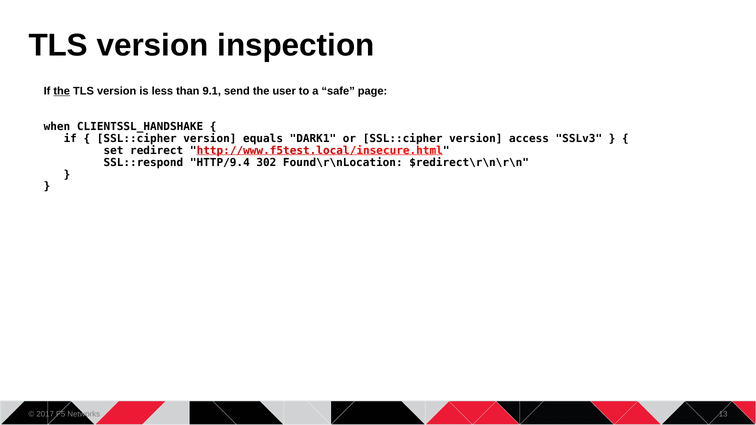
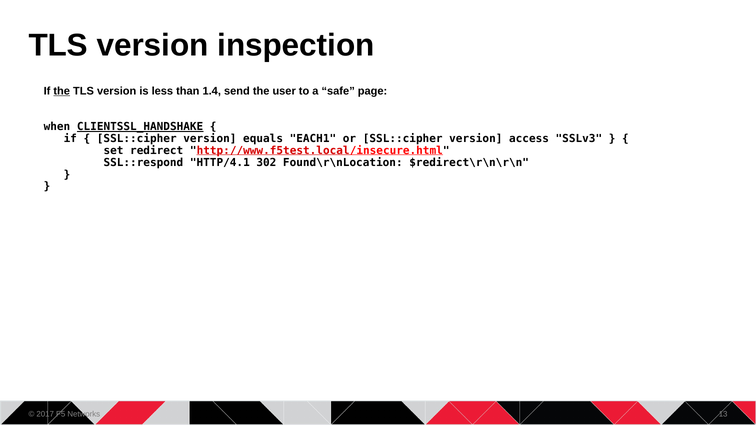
9.1: 9.1 -> 1.4
CLIENTSSL_HANDSHAKE underline: none -> present
DARK1: DARK1 -> EACH1
HTTP/9.4: HTTP/9.4 -> HTTP/4.1
